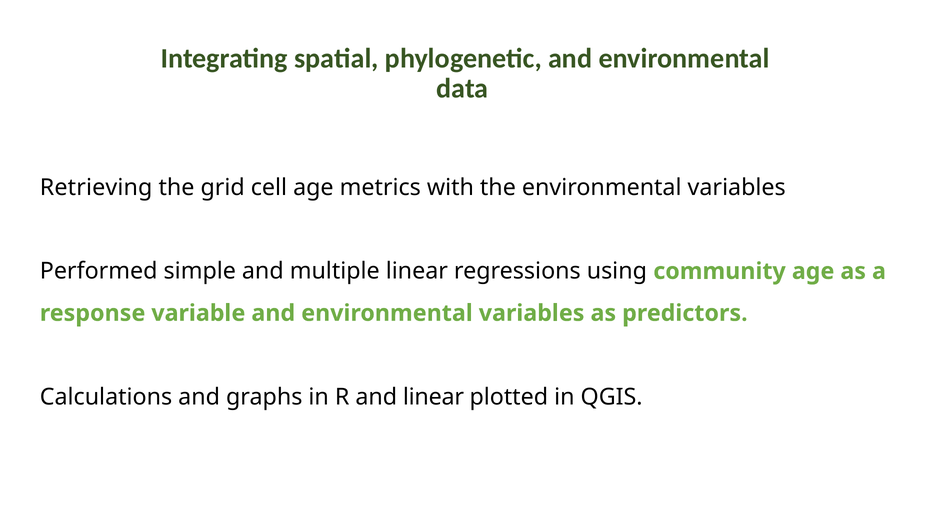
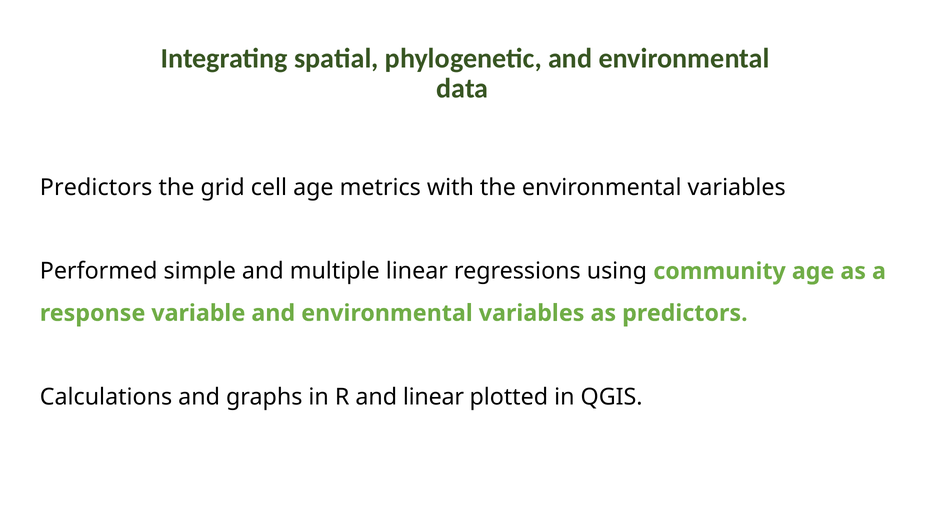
Retrieving at (96, 187): Retrieving -> Predictors
